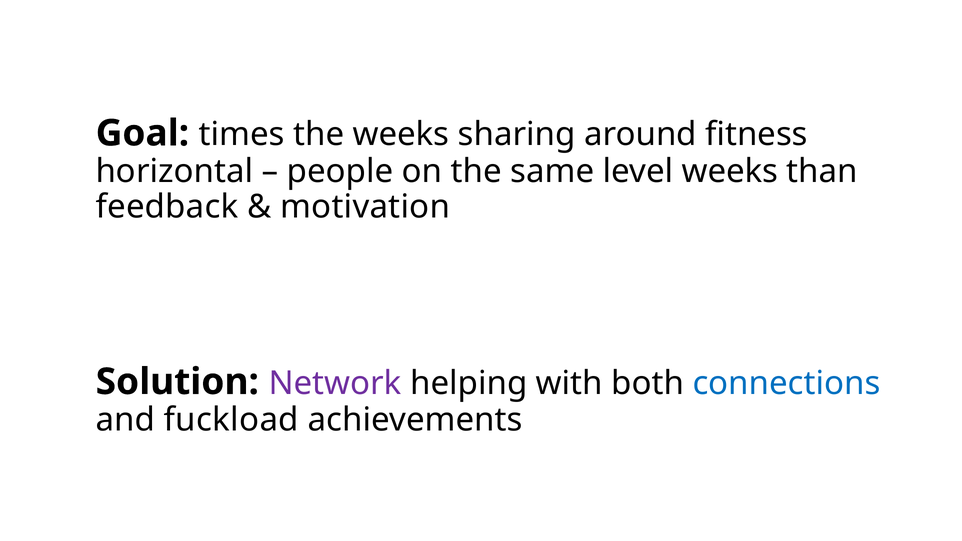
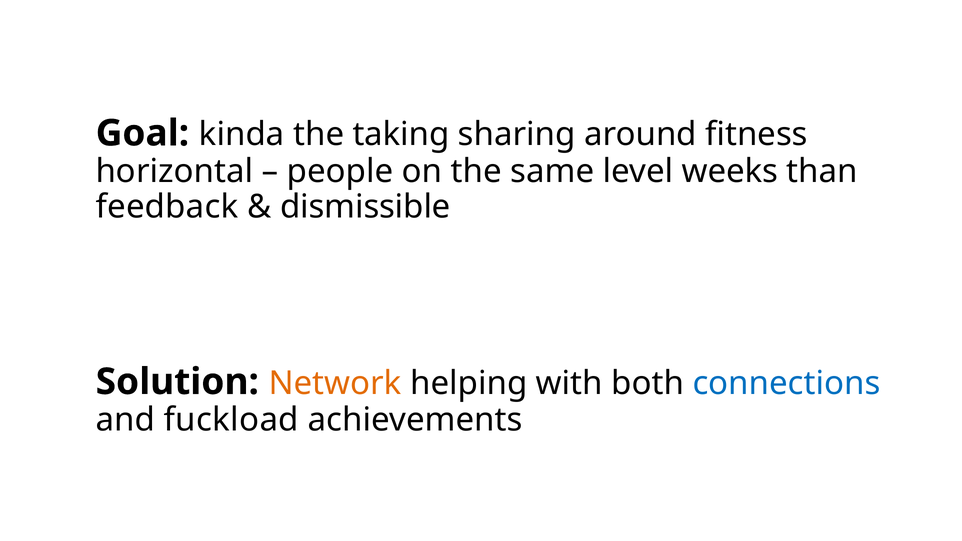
times: times -> kinda
the weeks: weeks -> taking
motivation: motivation -> dismissible
Network colour: purple -> orange
